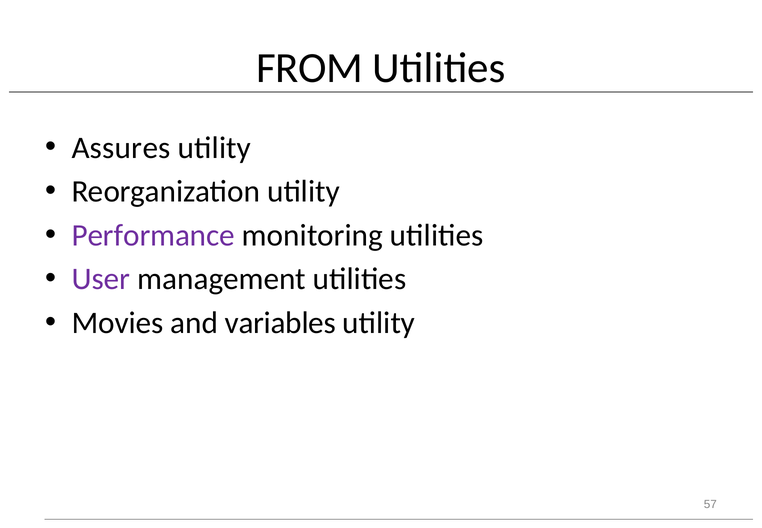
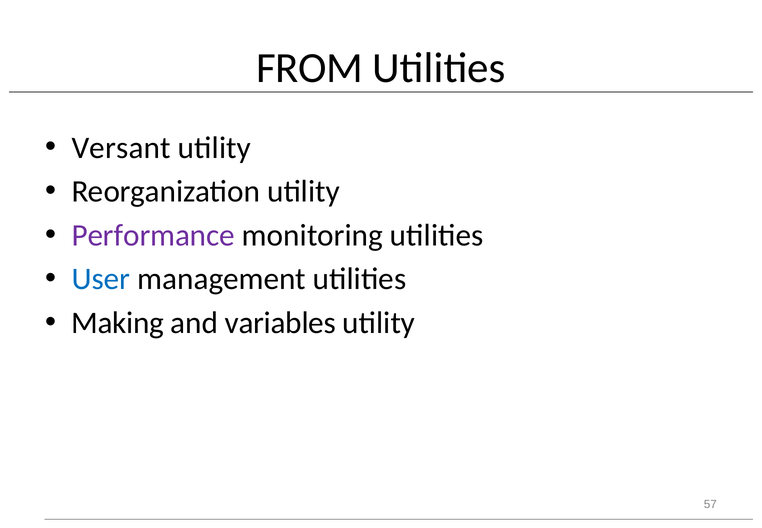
Assures: Assures -> Versant
User colour: purple -> blue
Movies: Movies -> Making
